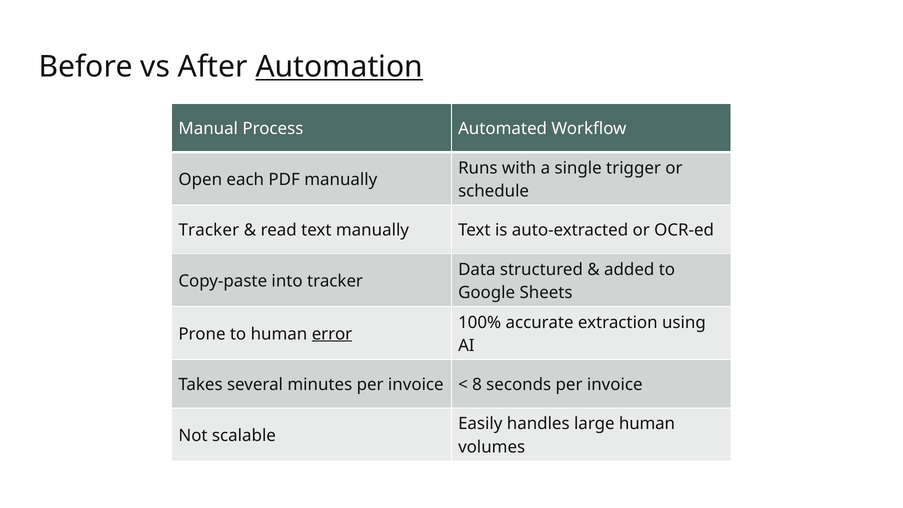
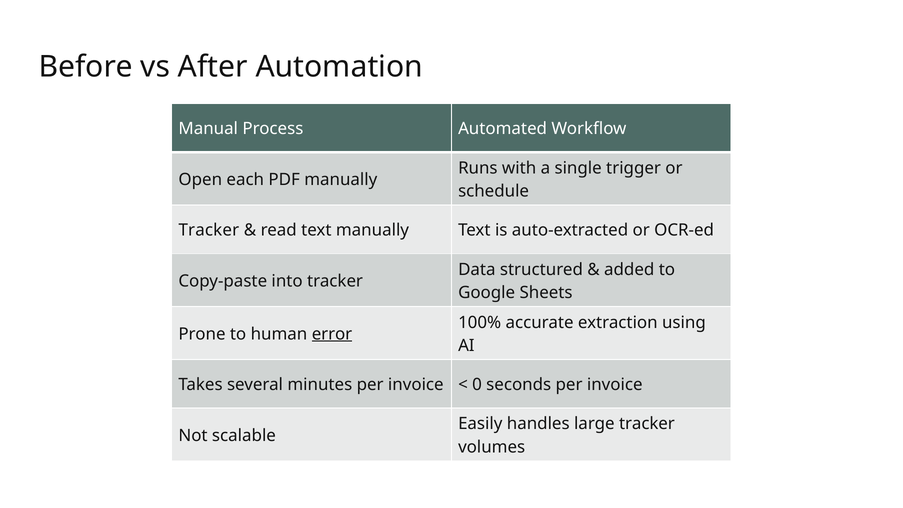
Automation underline: present -> none
8: 8 -> 0
large human: human -> tracker
